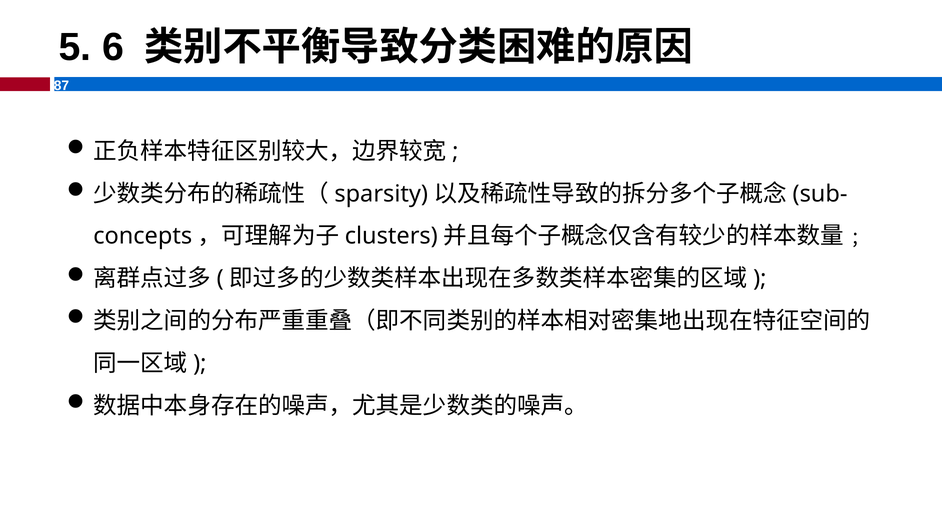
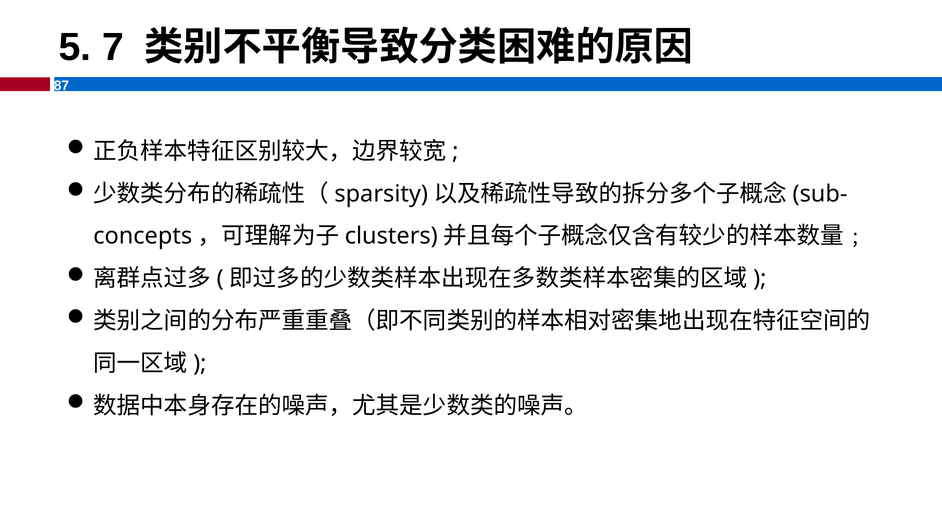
6: 6 -> 7
